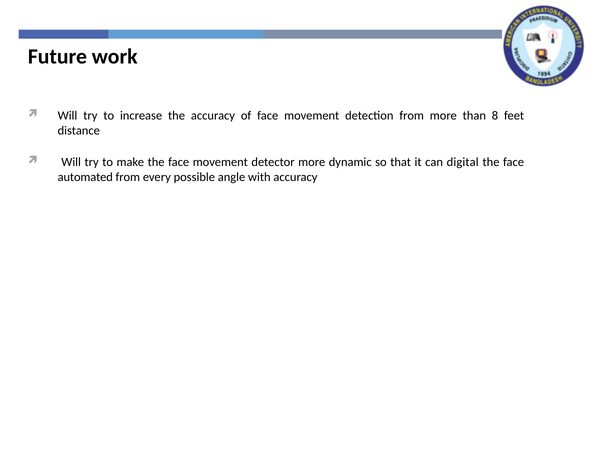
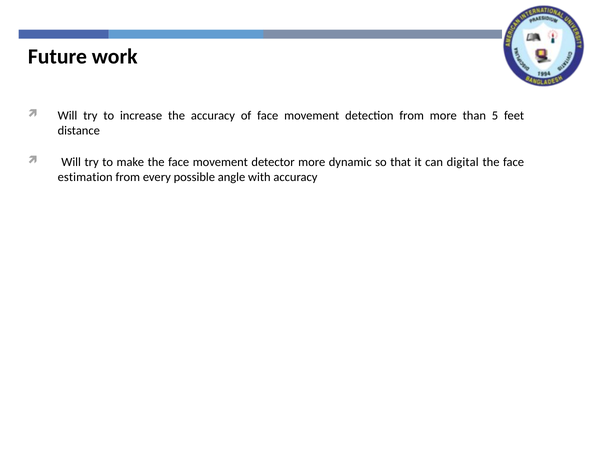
8: 8 -> 5
automated: automated -> estimation
